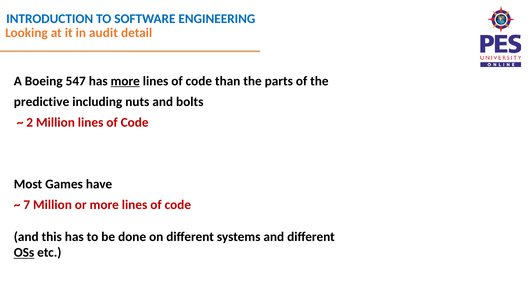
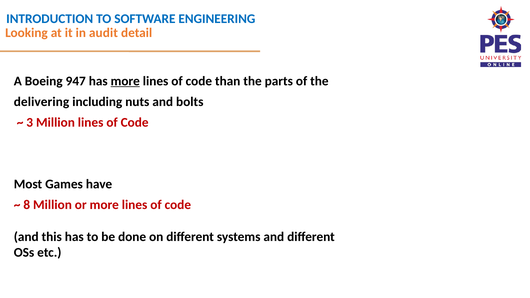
547: 547 -> 947
predictive: predictive -> delivering
2: 2 -> 3
7: 7 -> 8
OSs underline: present -> none
